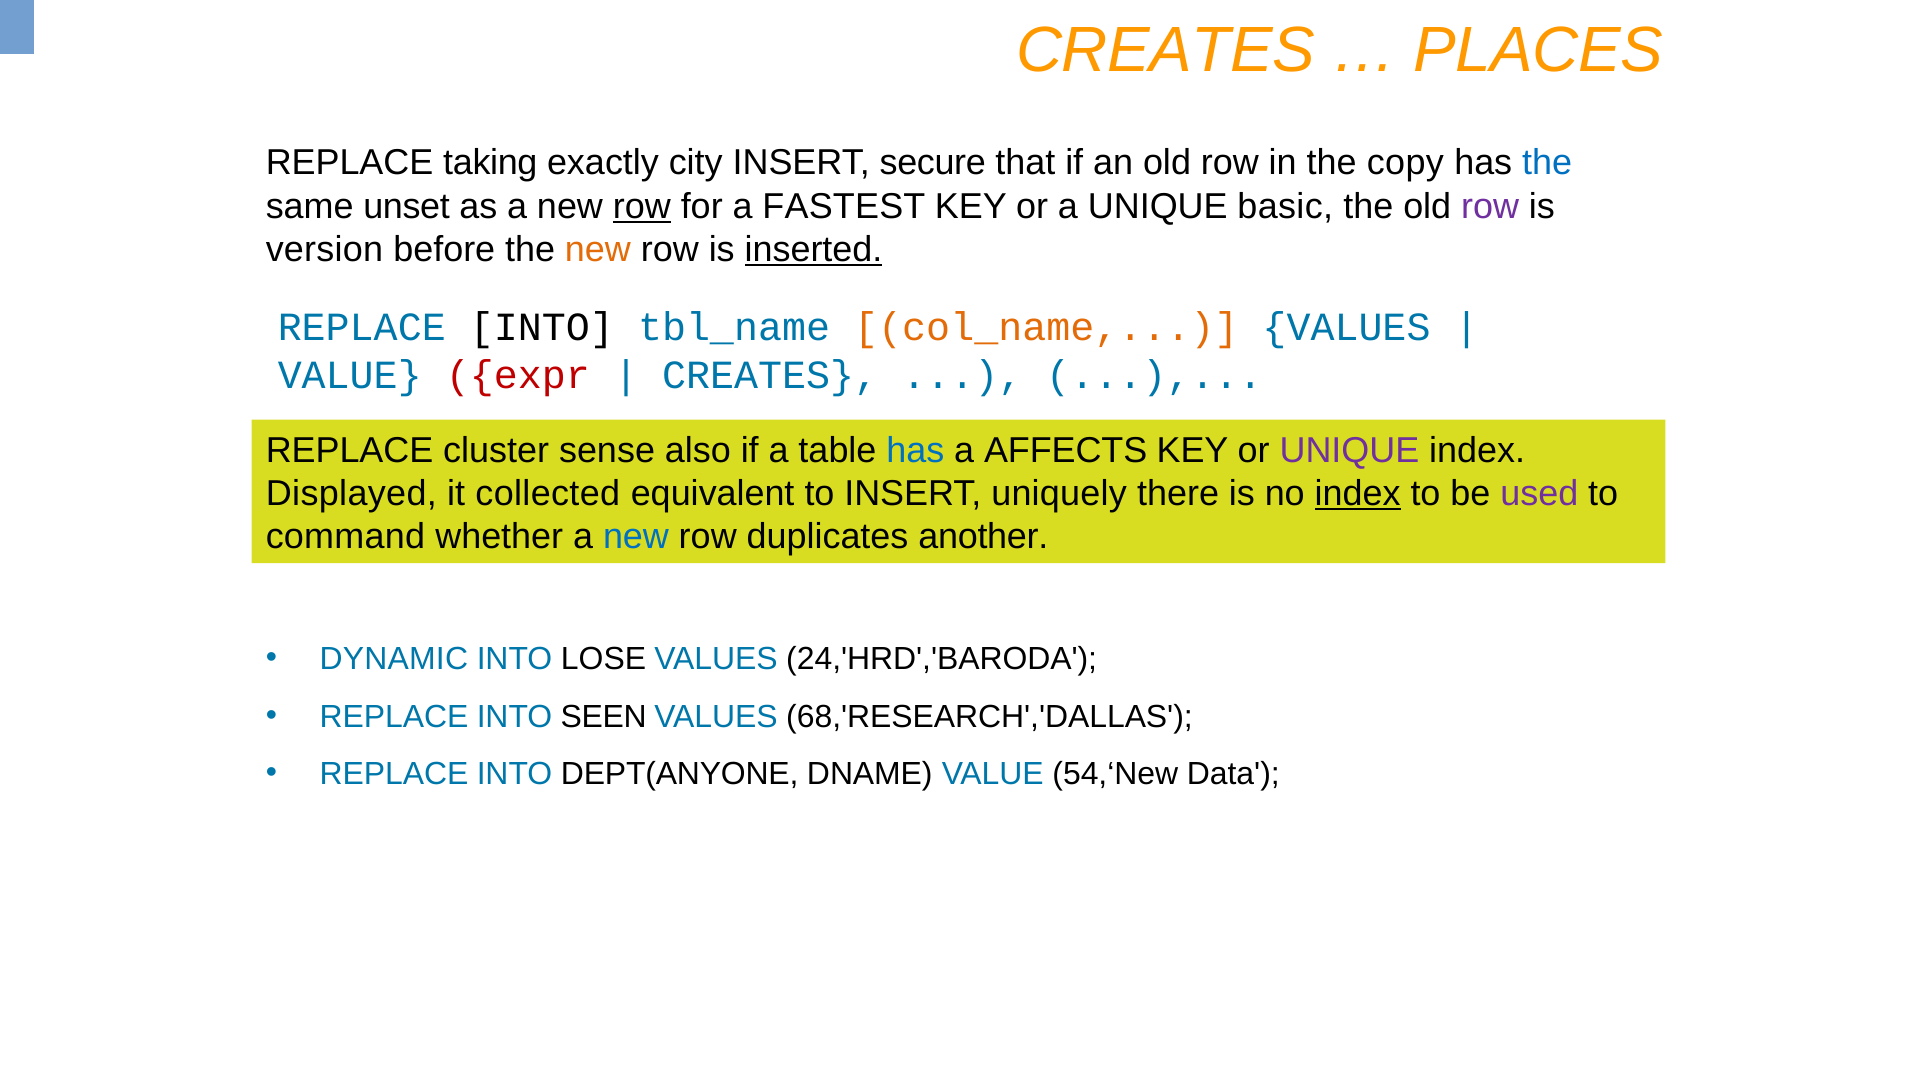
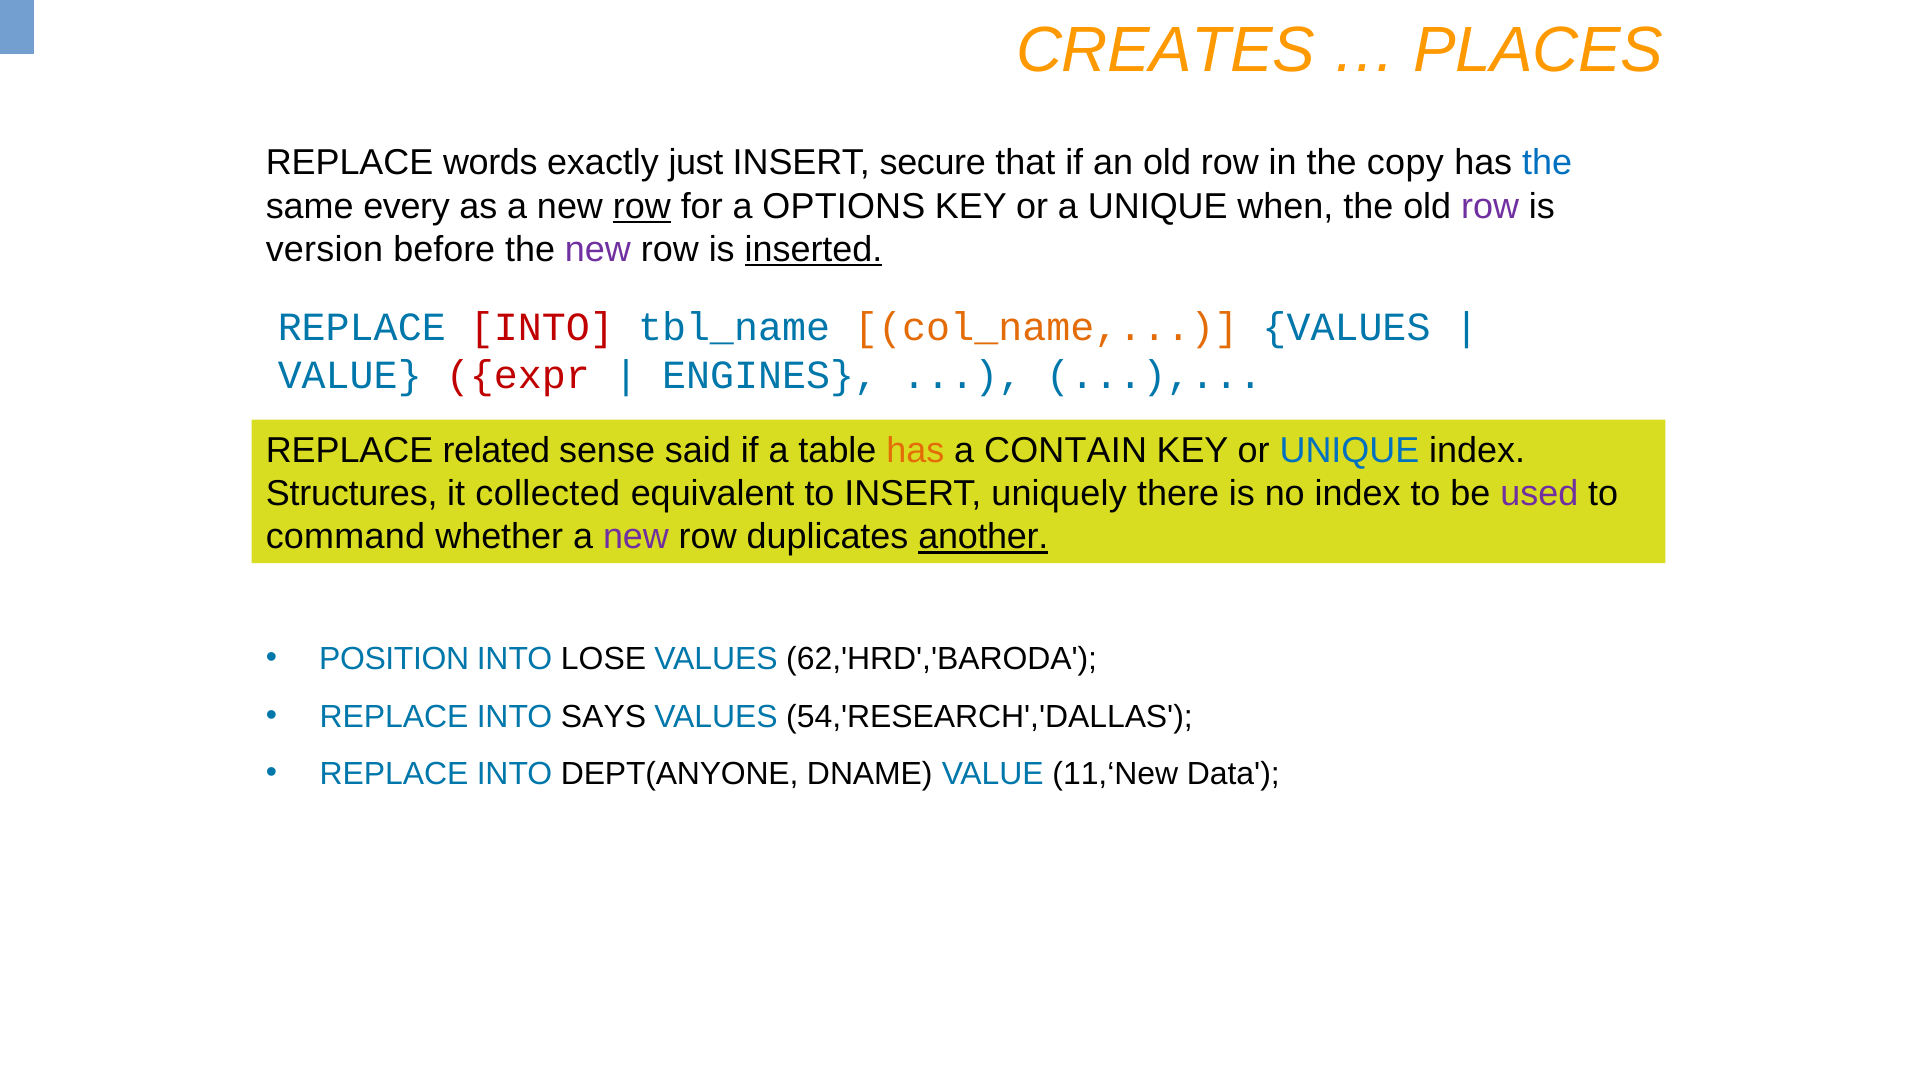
taking: taking -> words
city: city -> just
unset: unset -> every
FASTEST: FASTEST -> OPTIONS
basic: basic -> when
new at (598, 249) colour: orange -> purple
INTO at (542, 328) colour: black -> red
CREATES at (770, 376): CREATES -> ENGINES
cluster: cluster -> related
also: also -> said
has at (915, 450) colour: blue -> orange
AFFECTS: AFFECTS -> CONTAIN
UNIQUE at (1349, 450) colour: purple -> blue
Displayed: Displayed -> Structures
index at (1358, 494) underline: present -> none
new at (636, 537) colour: blue -> purple
another underline: none -> present
DYNAMIC: DYNAMIC -> POSITION
24,'HRD','BARODA: 24,'HRD','BARODA -> 62,'HRD','BARODA
SEEN: SEEN -> SAYS
68,'RESEARCH','DALLAS: 68,'RESEARCH','DALLAS -> 54,'RESEARCH','DALLAS
54,‘New: 54,‘New -> 11,‘New
